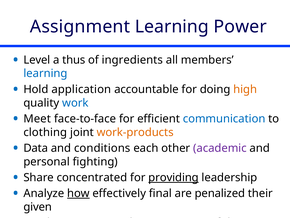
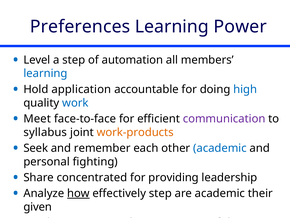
Assignment: Assignment -> Preferences
a thus: thus -> step
ingredients: ingredients -> automation
high colour: orange -> blue
communication colour: blue -> purple
clothing: clothing -> syllabus
Data: Data -> Seek
conditions: conditions -> remember
academic at (220, 148) colour: purple -> blue
providing underline: present -> none
effectively final: final -> step
are penalized: penalized -> academic
